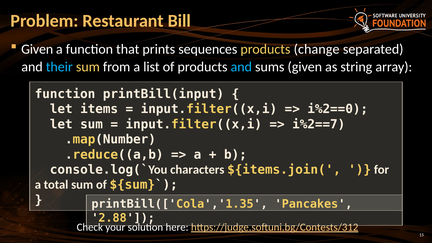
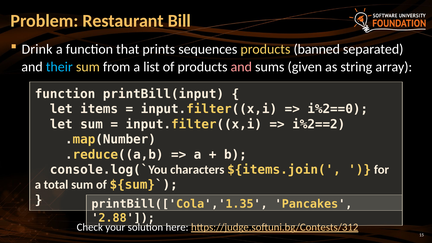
Given at (37, 49): Given -> Drink
change: change -> banned
and at (241, 67) colour: light blue -> pink
i%2==7: i%2==7 -> i%2==2
